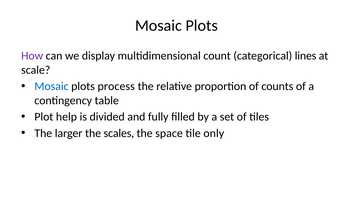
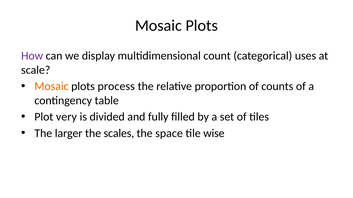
lines: lines -> uses
Mosaic at (51, 87) colour: blue -> orange
help: help -> very
only: only -> wise
